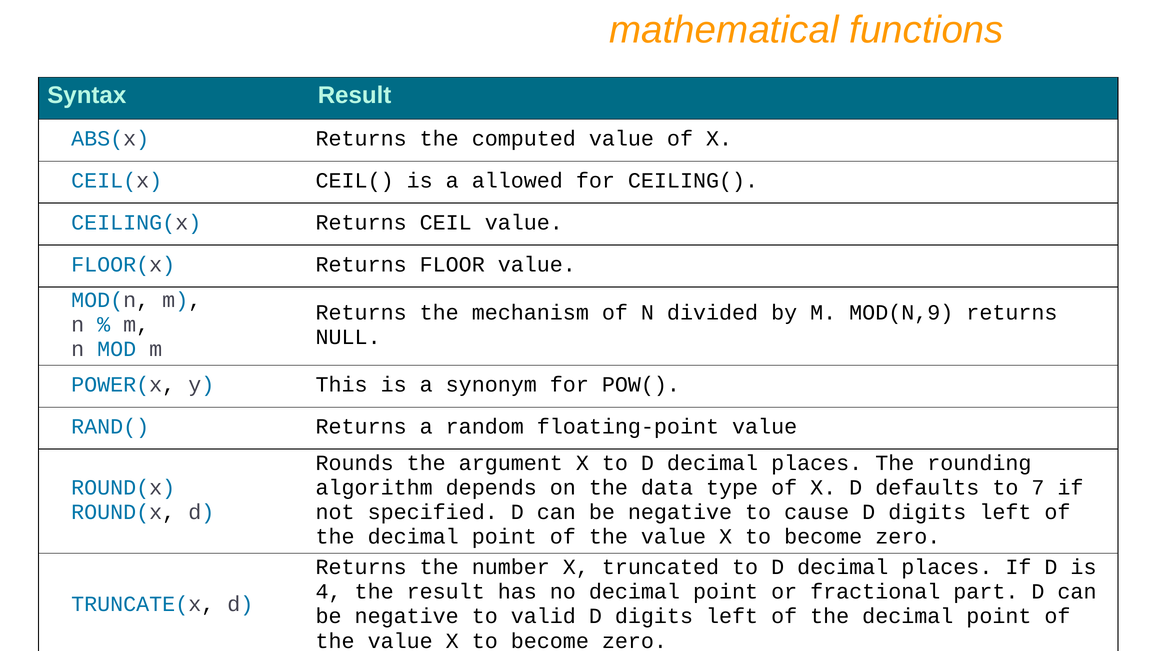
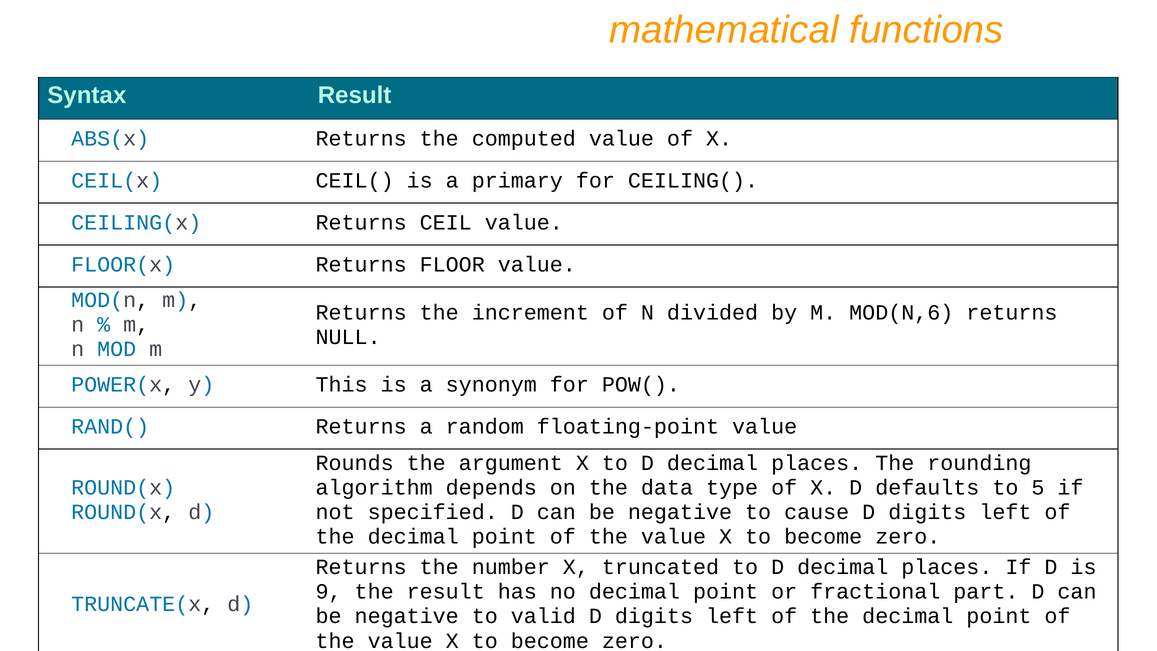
allowed: allowed -> primary
mechanism: mechanism -> increment
MOD(N,9: MOD(N,9 -> MOD(N,6
7: 7 -> 5
4: 4 -> 9
